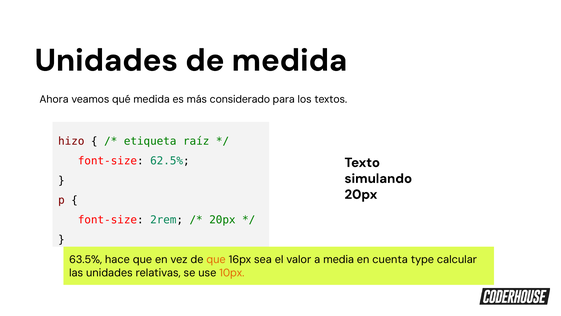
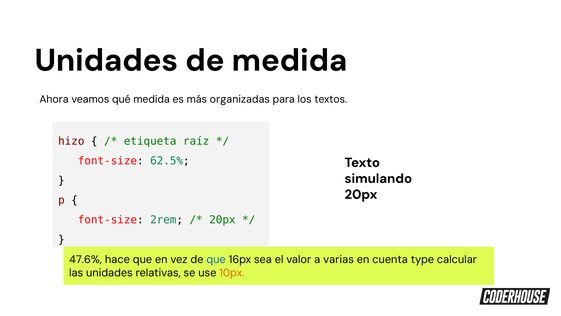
considerado: considerado -> organizadas
63.5%: 63.5% -> 47.6%
que at (216, 259) colour: orange -> blue
media: media -> varias
